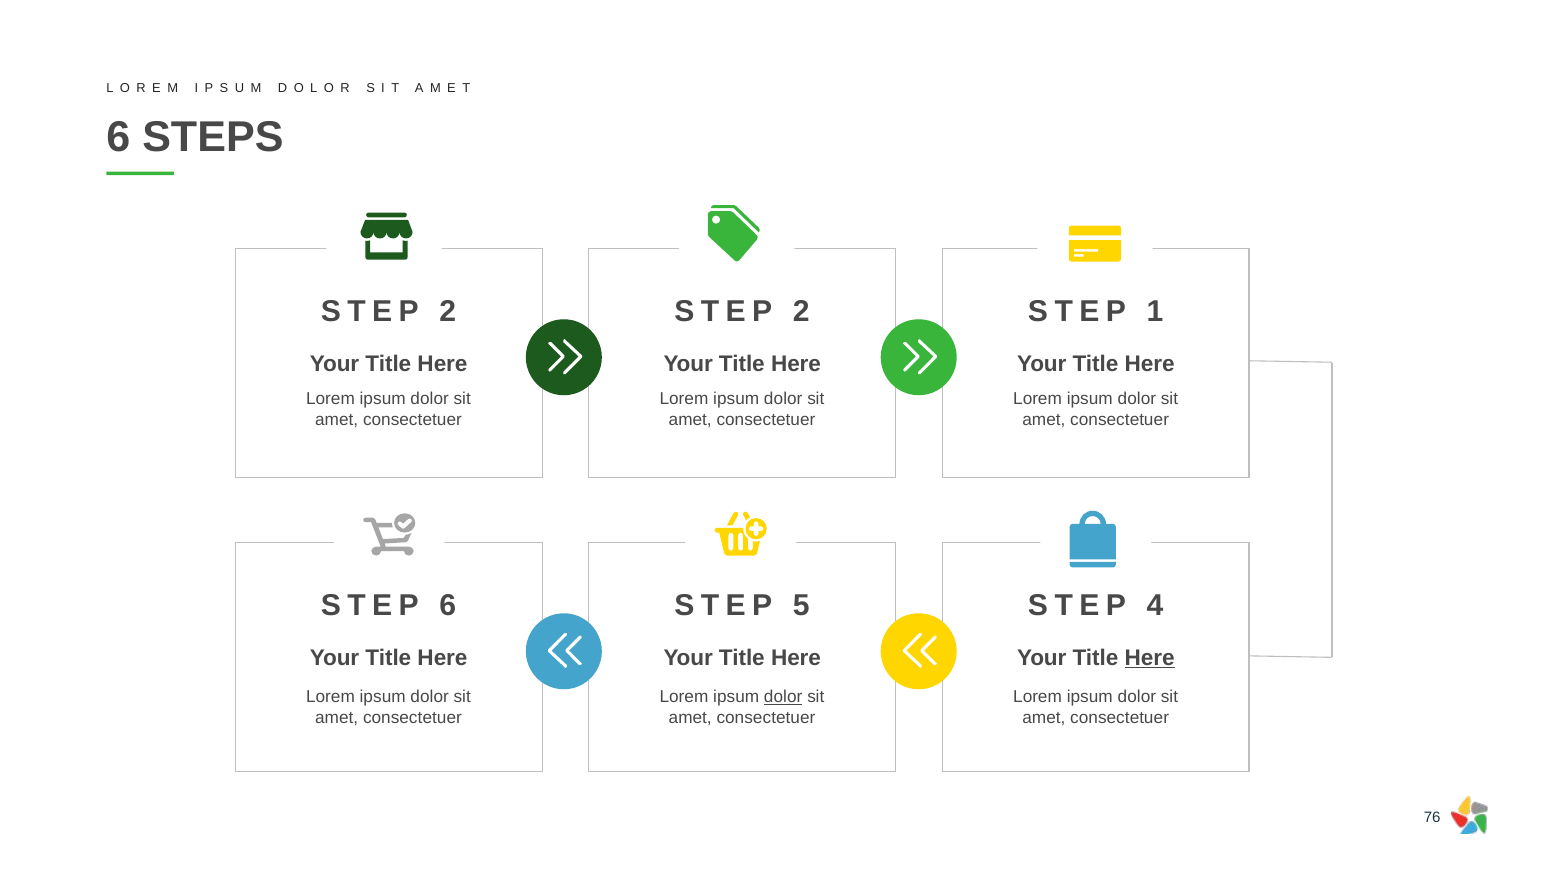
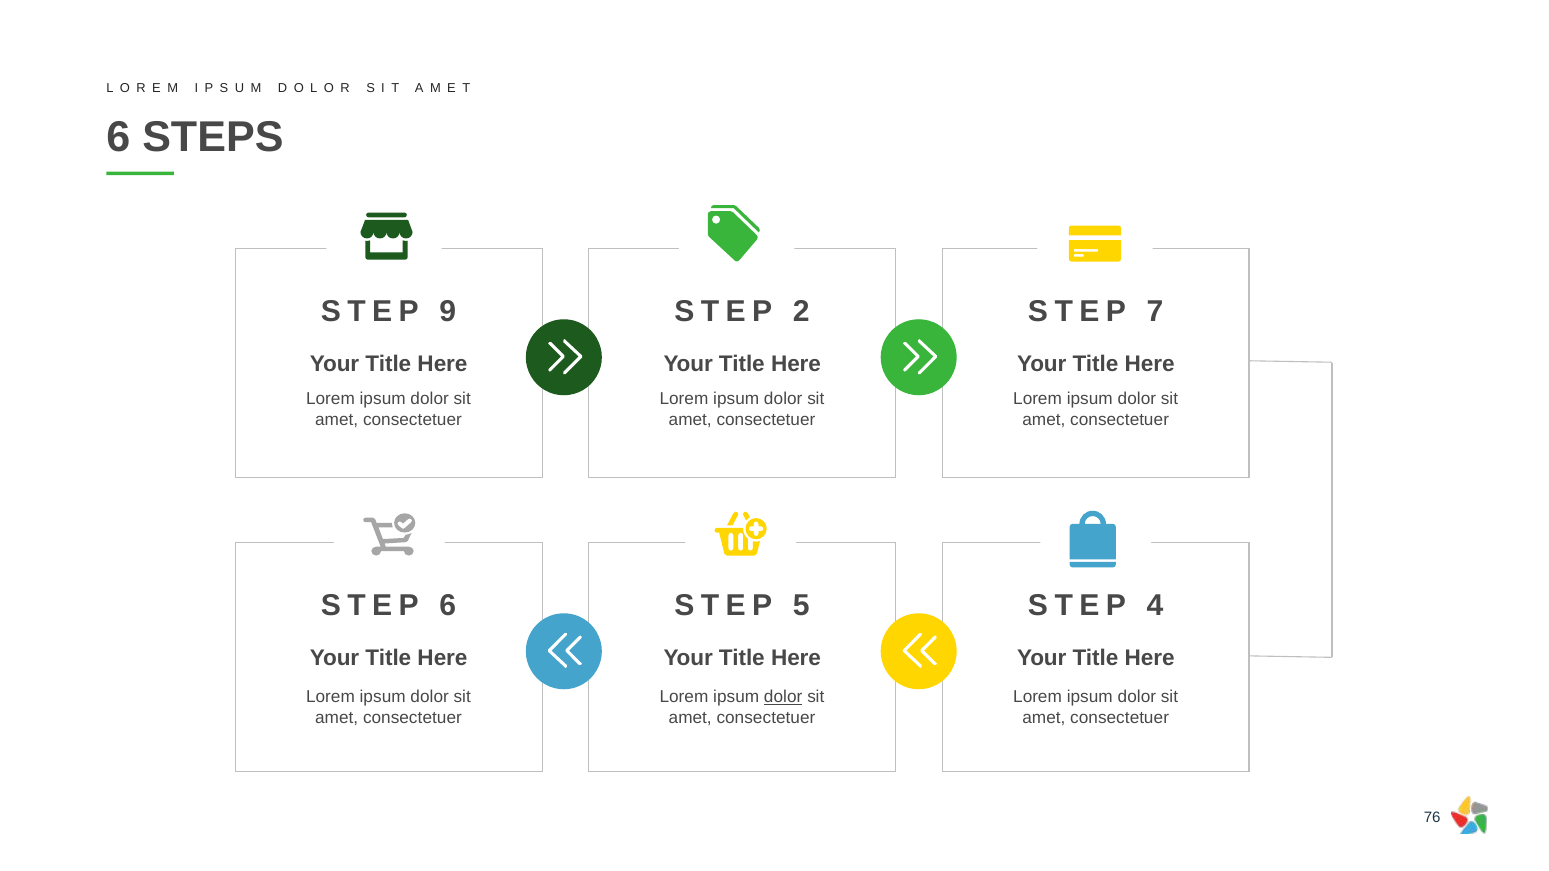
2 at (448, 312): 2 -> 9
1: 1 -> 7
Here at (1150, 658) underline: present -> none
